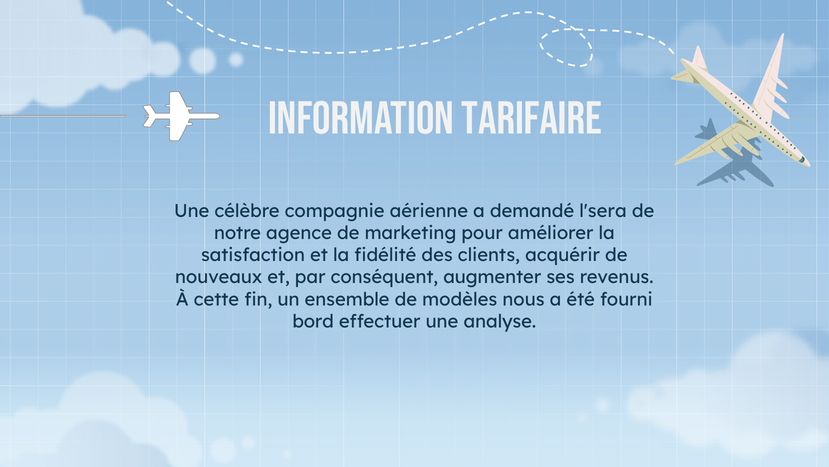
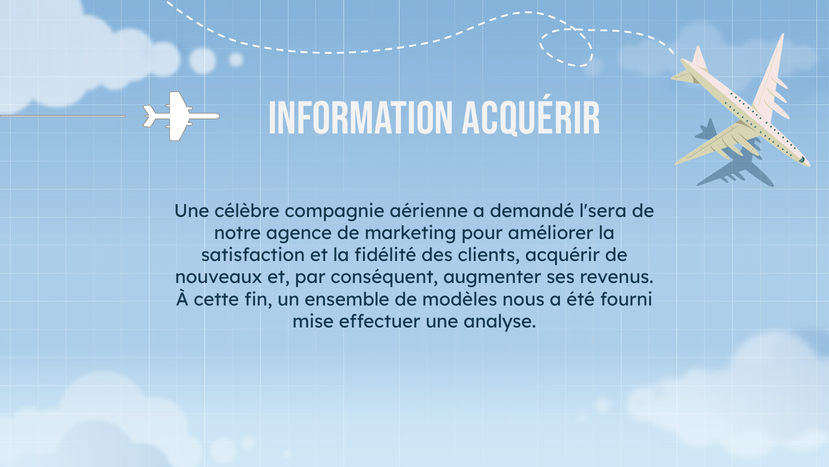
Information tarifaire: tarifaire -> acquérir
bord: bord -> mise
